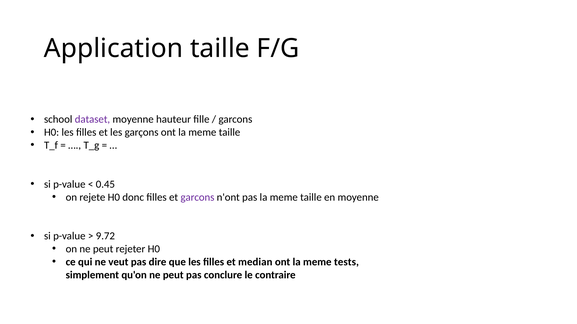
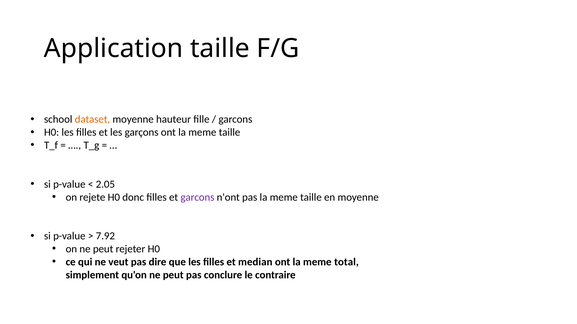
dataset colour: purple -> orange
0.45: 0.45 -> 2.05
9.72: 9.72 -> 7.92
tests: tests -> total
